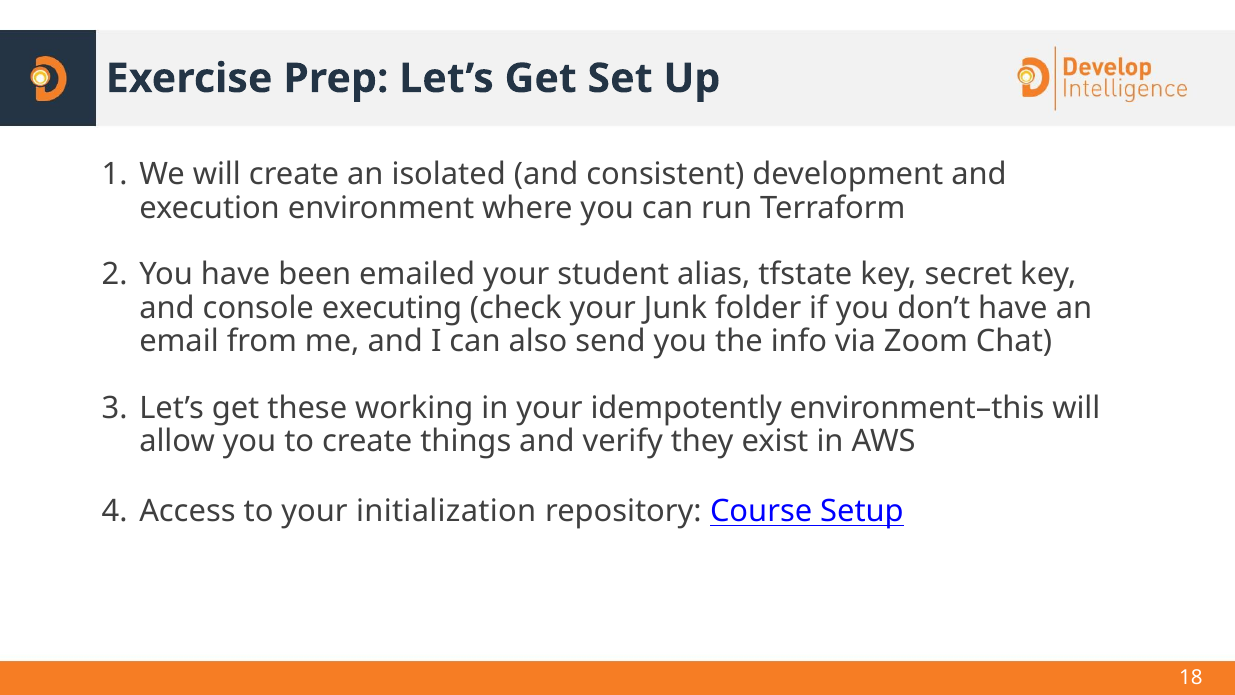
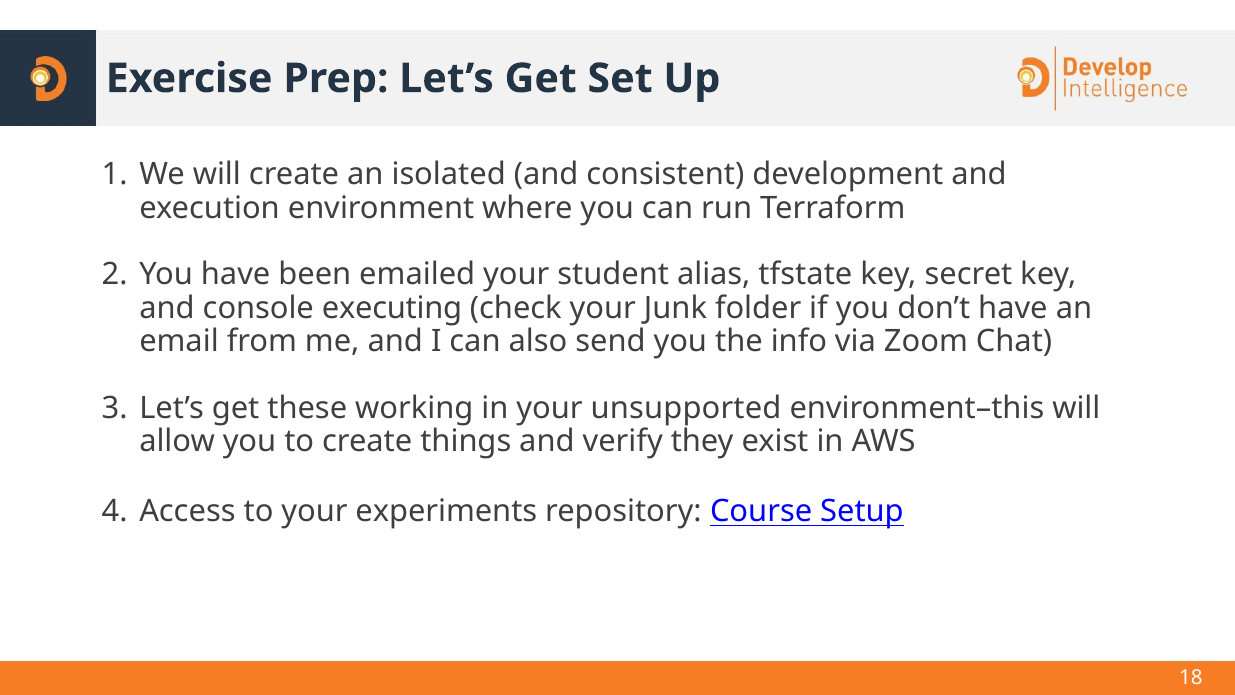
idempotently: idempotently -> unsupported
initialization: initialization -> experiments
